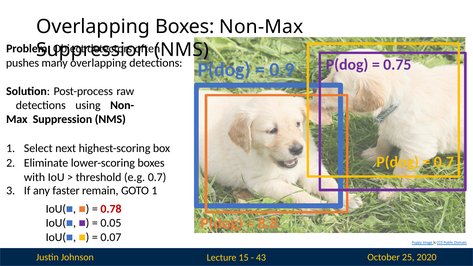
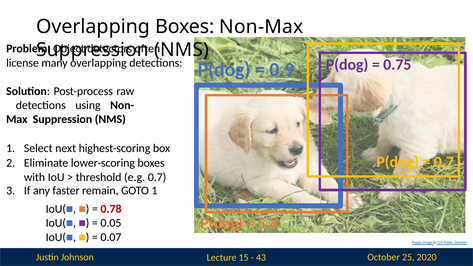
pushes: pushes -> license
8.8: 8.8 -> 5.8
